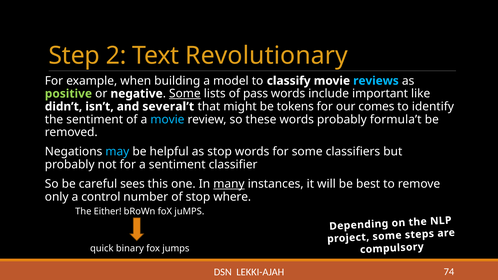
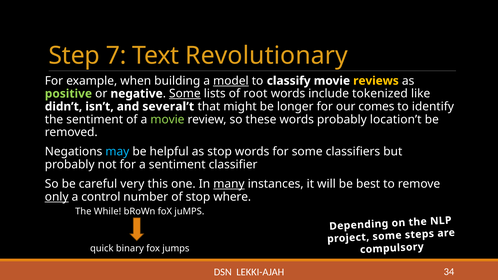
2: 2 -> 7
model underline: none -> present
reviews colour: light blue -> yellow
pass: pass -> root
important: important -> tokenized
tokens: tokens -> longer
movie at (167, 119) colour: light blue -> light green
formula’t: formula’t -> location’t
sees: sees -> very
only underline: none -> present
Either: Either -> While
74: 74 -> 34
